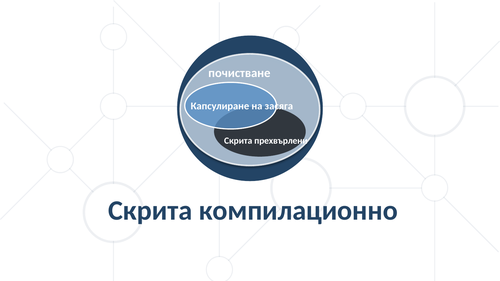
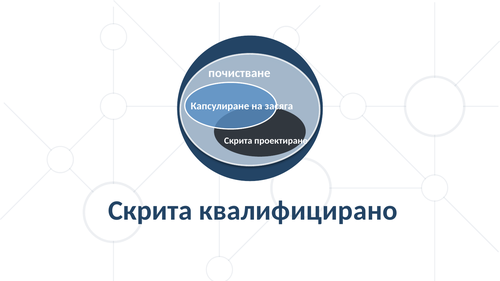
прехвърлени: прехвърлени -> проектиране
компилационно: компилационно -> квалифицирано
